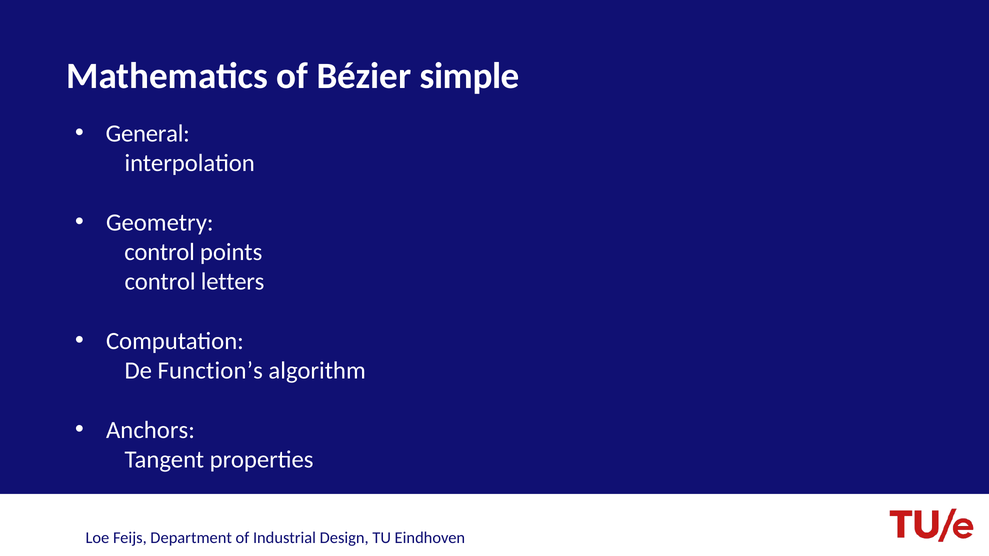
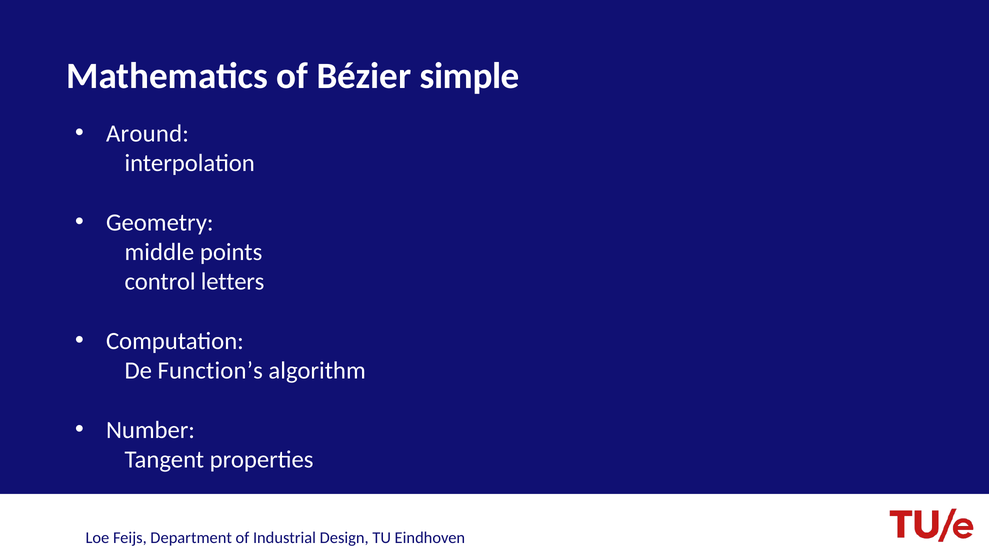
General: General -> Around
control at (160, 252): control -> middle
Anchors: Anchors -> Number
